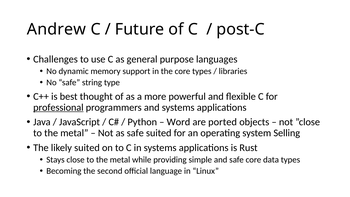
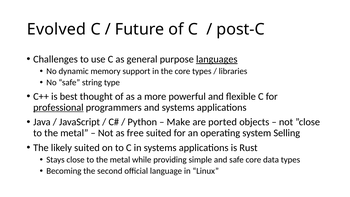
Andrew: Andrew -> Evolved
languages underline: none -> present
Word: Word -> Make
as safe: safe -> free
